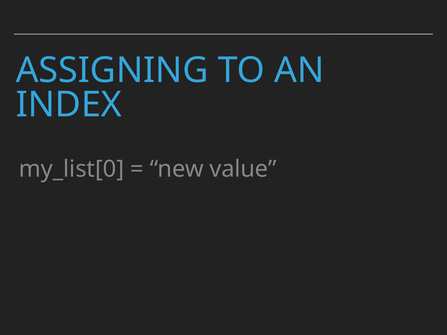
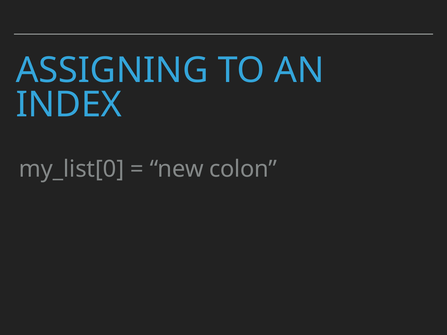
value: value -> colon
